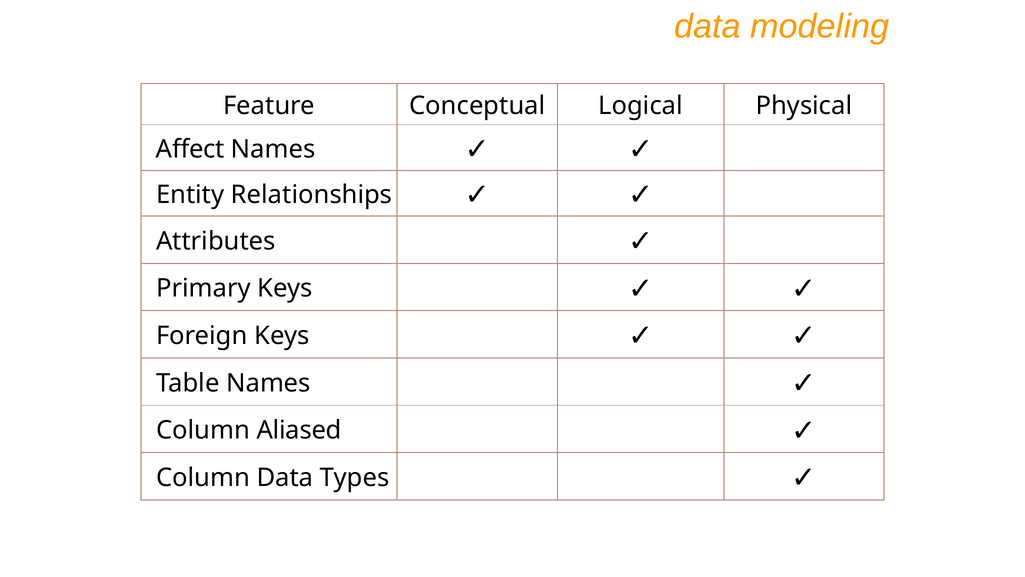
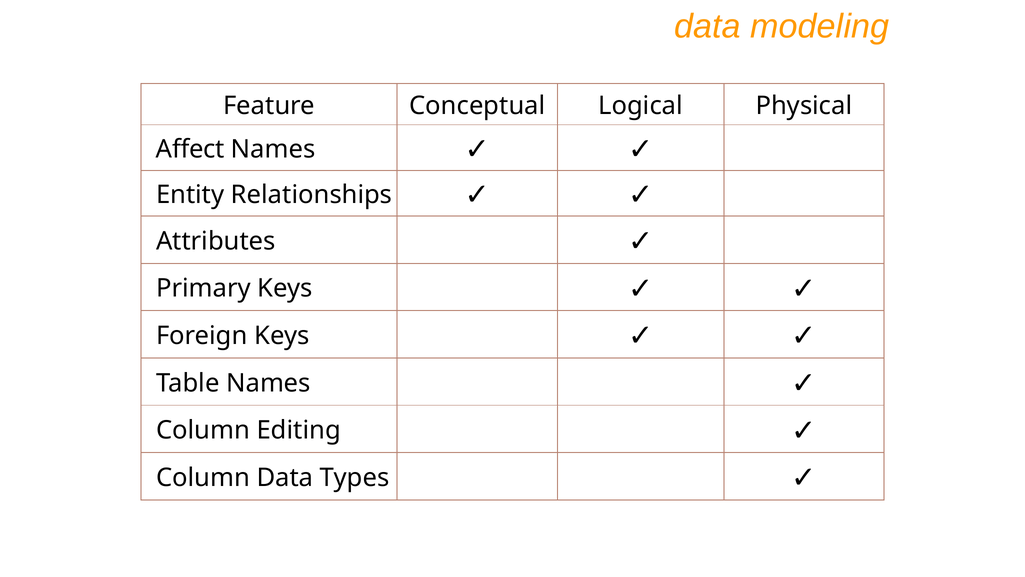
Aliased: Aliased -> Editing
